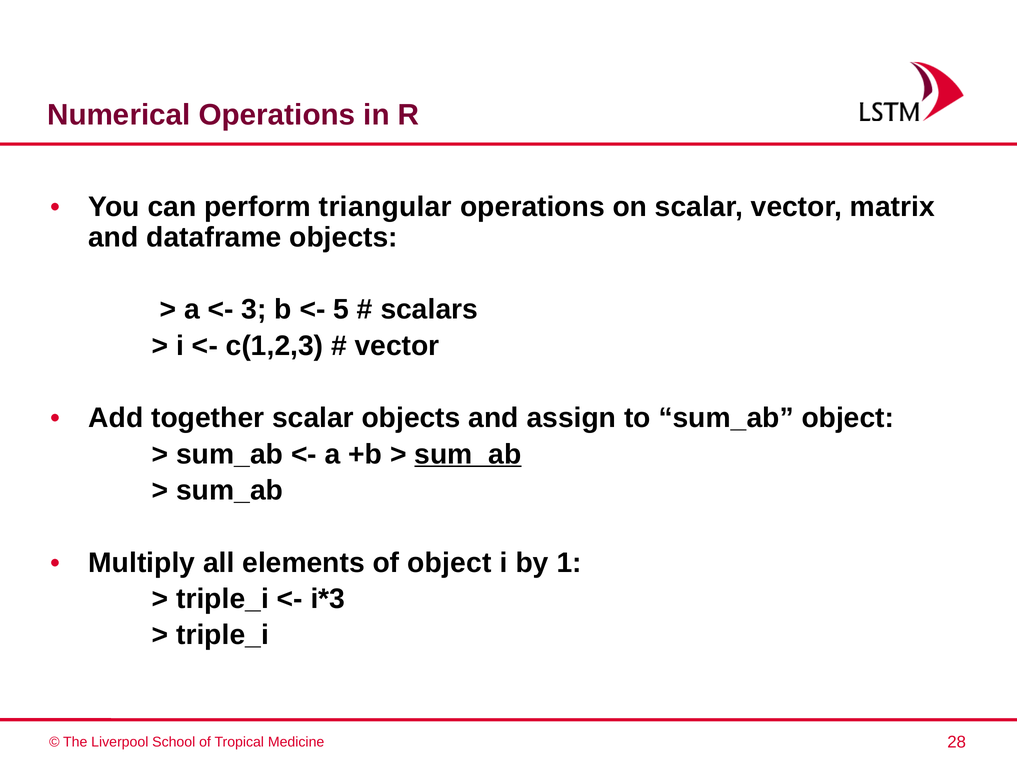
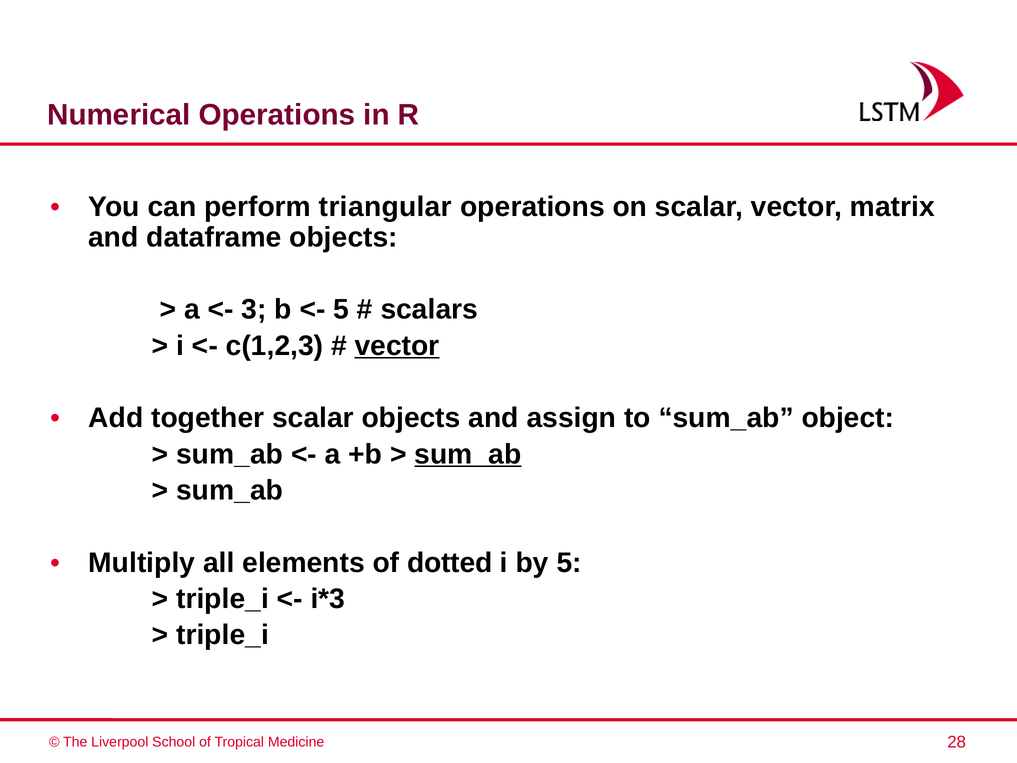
vector at (397, 346) underline: none -> present
of object: object -> dotted
by 1: 1 -> 5
